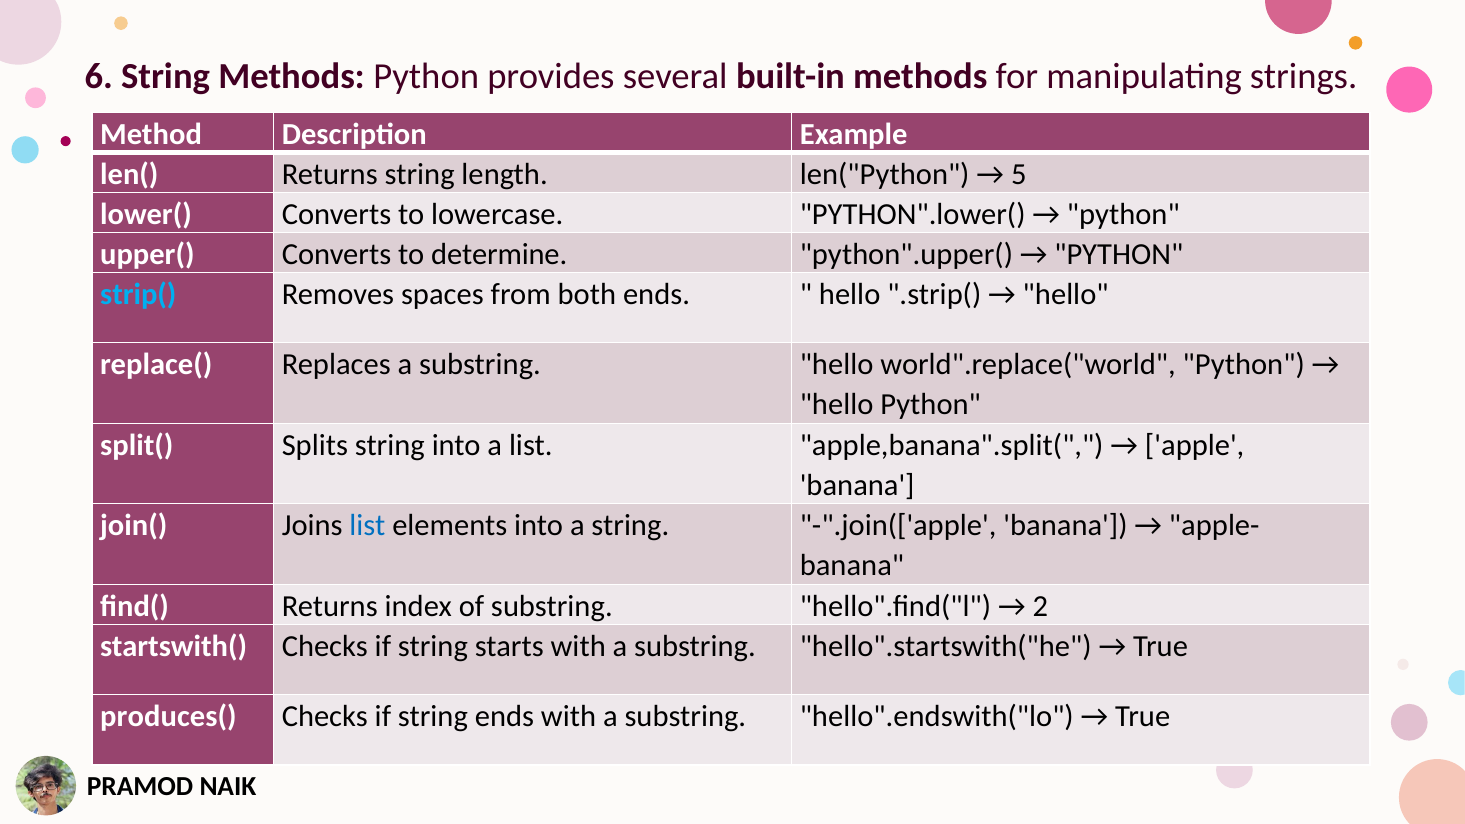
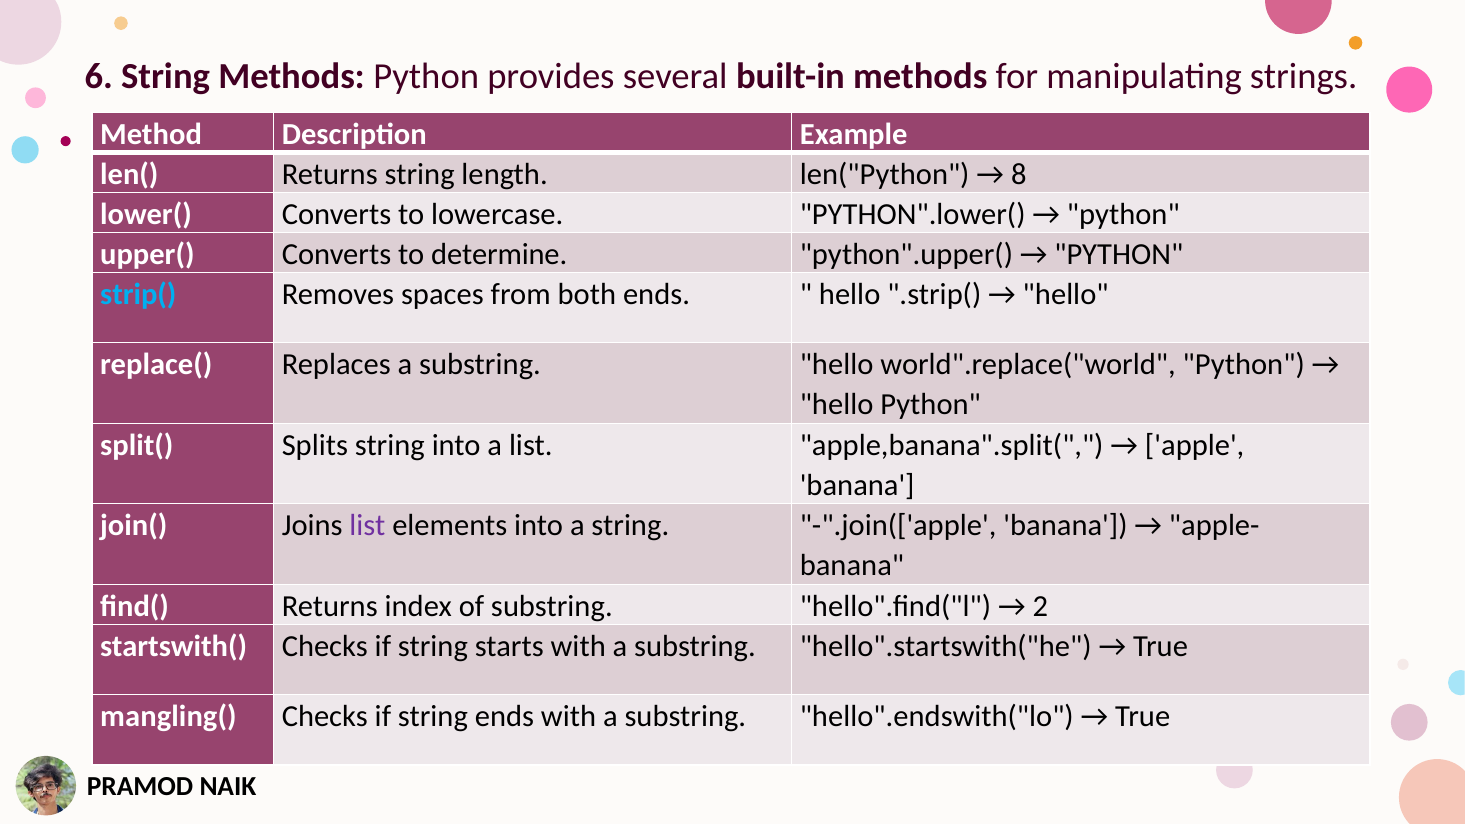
5: 5 -> 8
list at (367, 525) colour: blue -> purple
produces(: produces( -> mangling(
